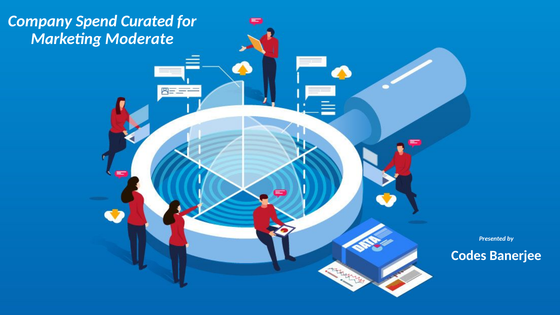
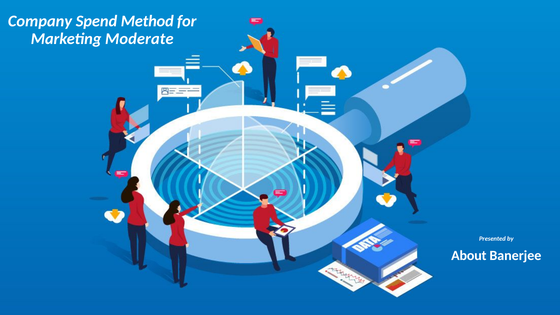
Curated: Curated -> Method
Codes: Codes -> About
